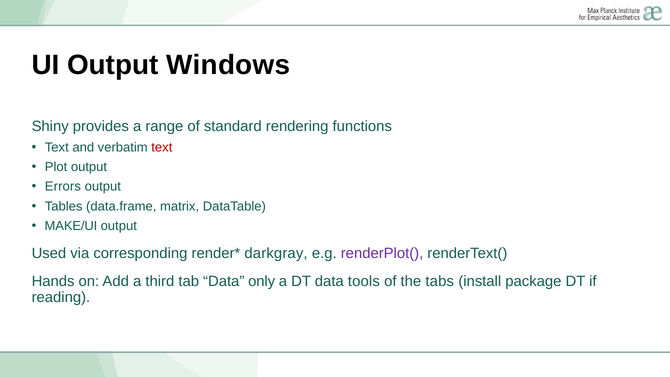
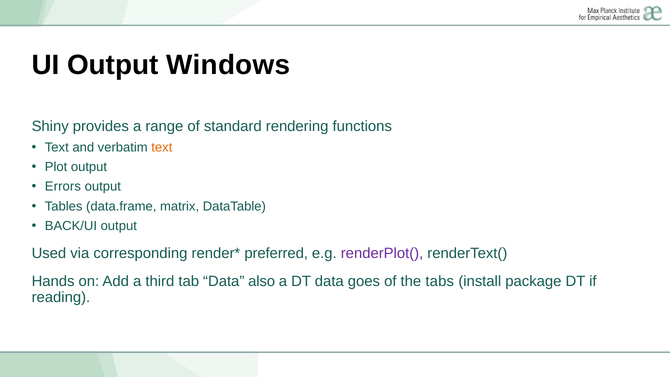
text at (162, 147) colour: red -> orange
MAKE/UI: MAKE/UI -> BACK/UI
darkgray: darkgray -> preferred
only: only -> also
tools: tools -> goes
